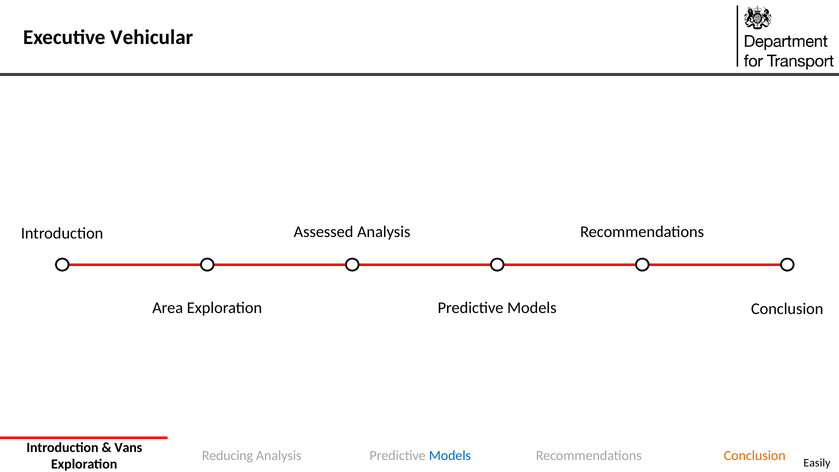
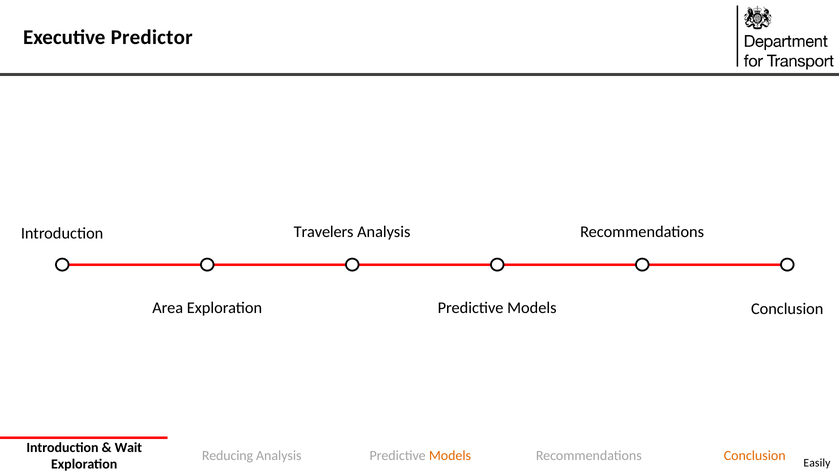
Vehicular: Vehicular -> Predictor
Assessed: Assessed -> Travelers
Vans: Vans -> Wait
Models at (450, 456) colour: blue -> orange
